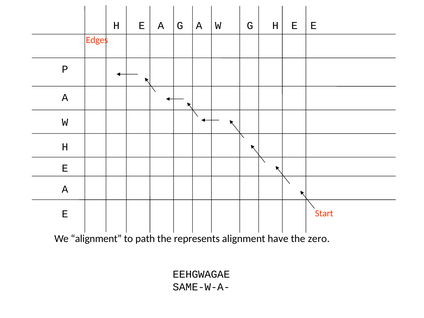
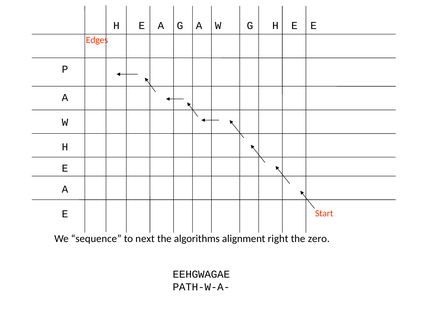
We alignment: alignment -> sequence
path: path -> next
represents: represents -> algorithms
have: have -> right
SAME-W-A-: SAME-W-A- -> PATH-W-A-
